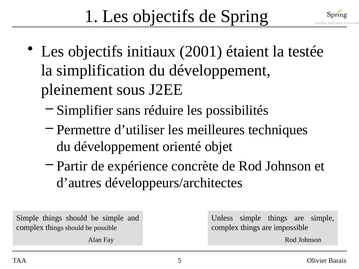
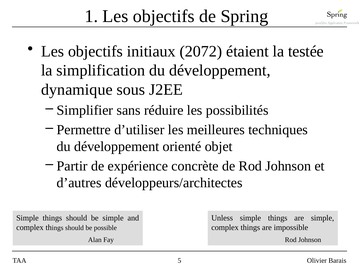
2001: 2001 -> 2072
pleinement: pleinement -> dynamique
